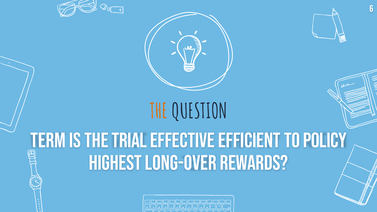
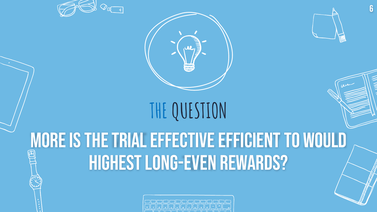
THE at (159, 111) colour: orange -> blue
Term: Term -> More
policy: policy -> would
long-over: long-over -> long-even
